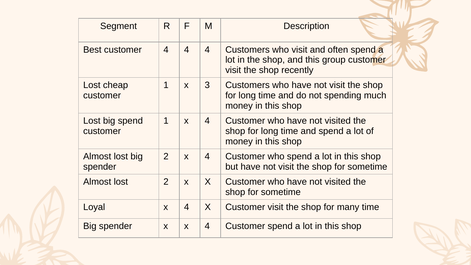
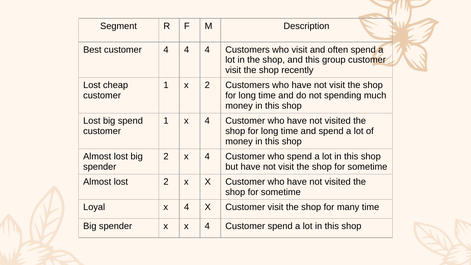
x 3: 3 -> 2
